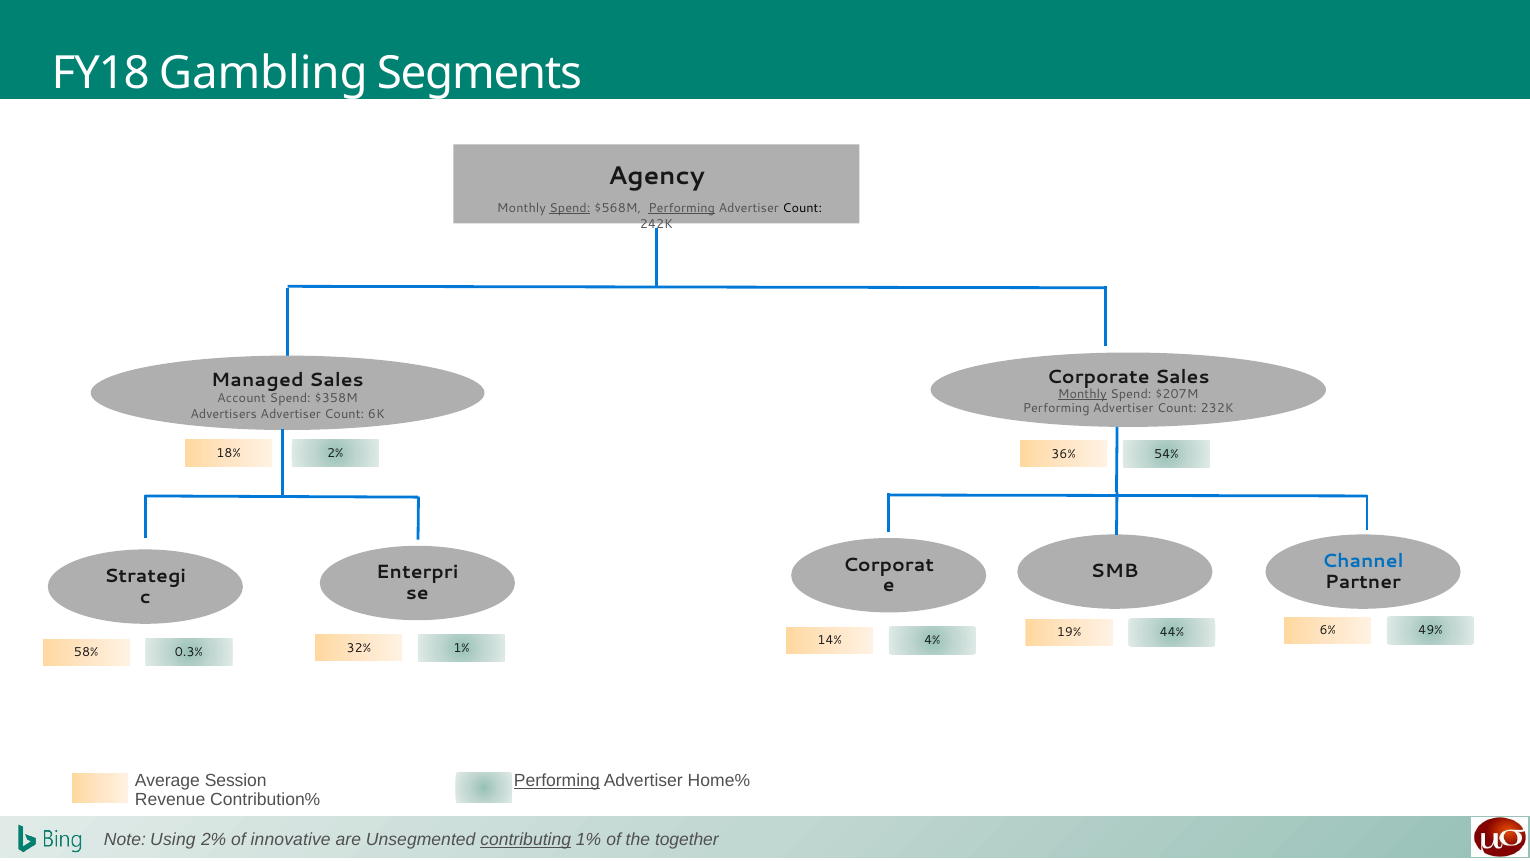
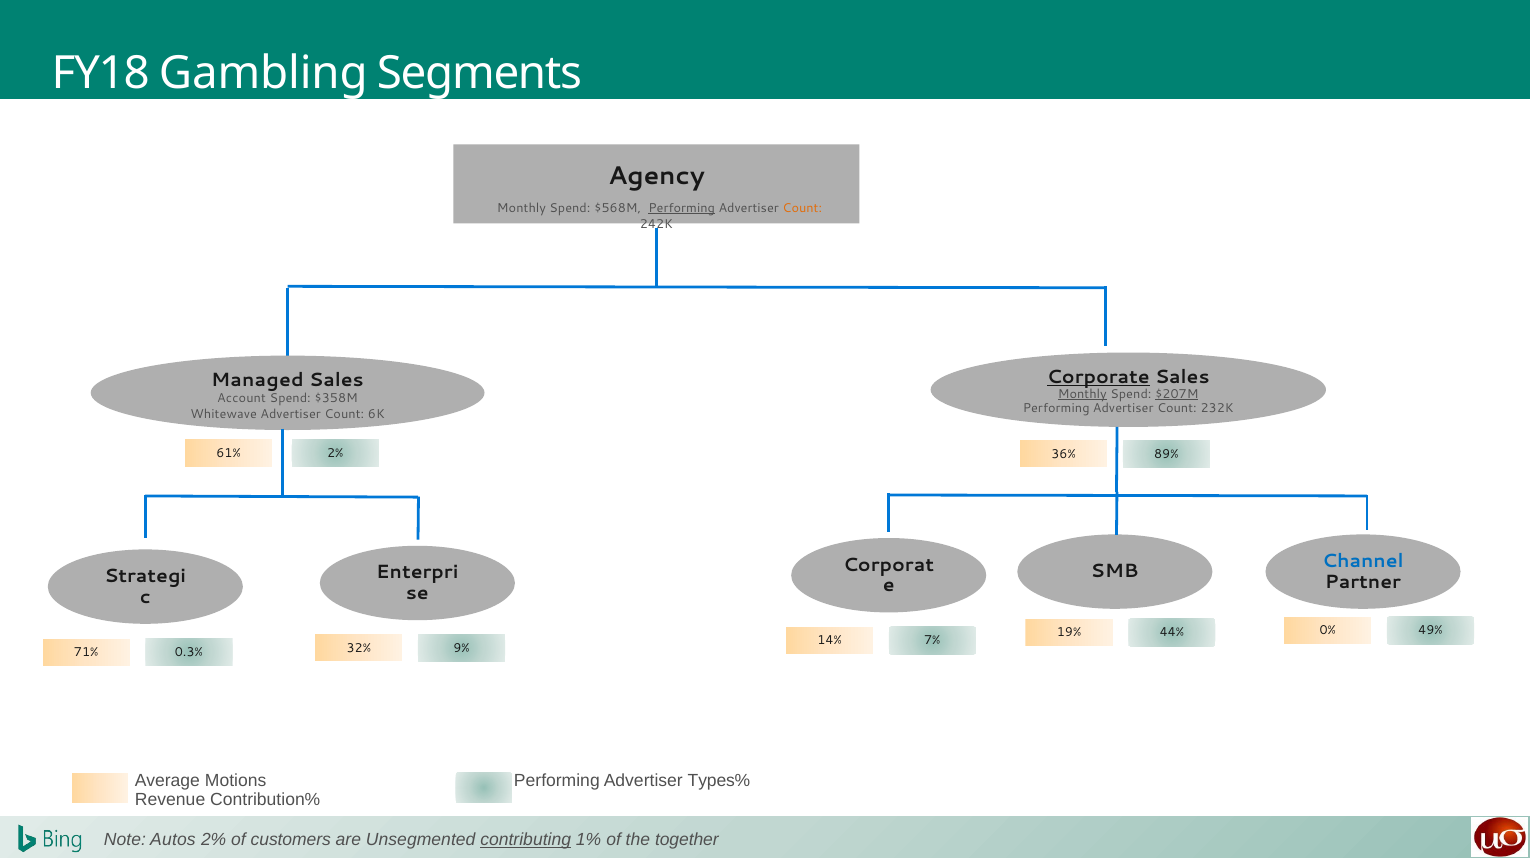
Spend at (570, 208) underline: present -> none
Count at (802, 208) colour: black -> orange
Corporate underline: none -> present
$207M underline: none -> present
Advertisers: Advertisers -> Whitewave
18%: 18% -> 61%
54%: 54% -> 89%
6%: 6% -> 0%
4%: 4% -> 7%
58%: 58% -> 71%
32% 1%: 1% -> 9%
Session: Session -> Motions
Performing at (557, 780) underline: present -> none
Home%: Home% -> Types%
Using: Using -> Autos
innovative: innovative -> customers
